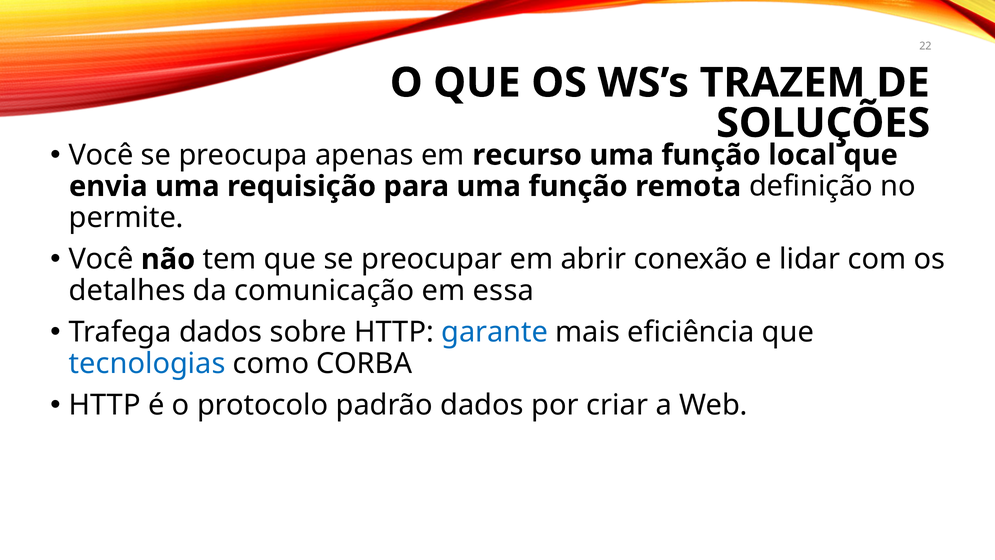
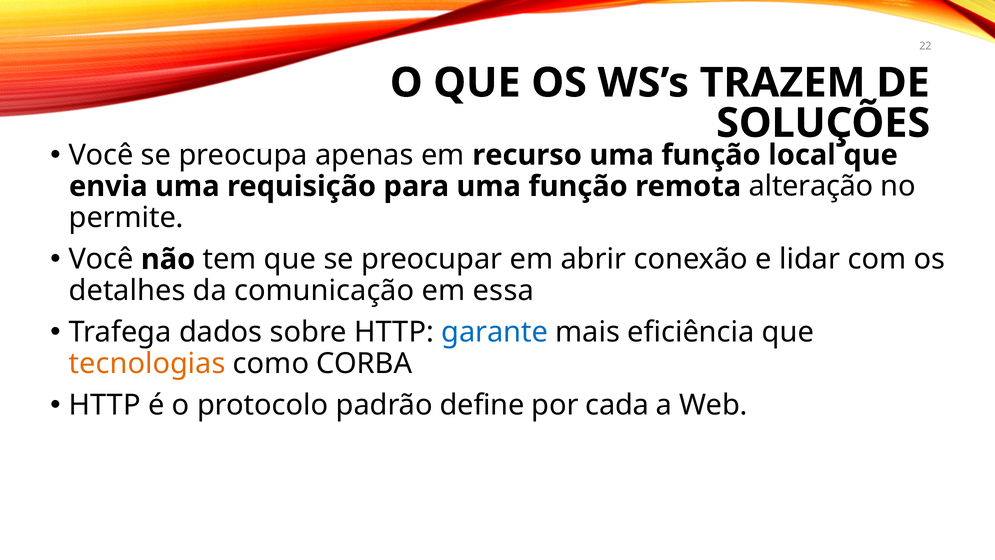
definição: definição -> alteração
tecnologias colour: blue -> orange
padrão dados: dados -> define
criar: criar -> cada
